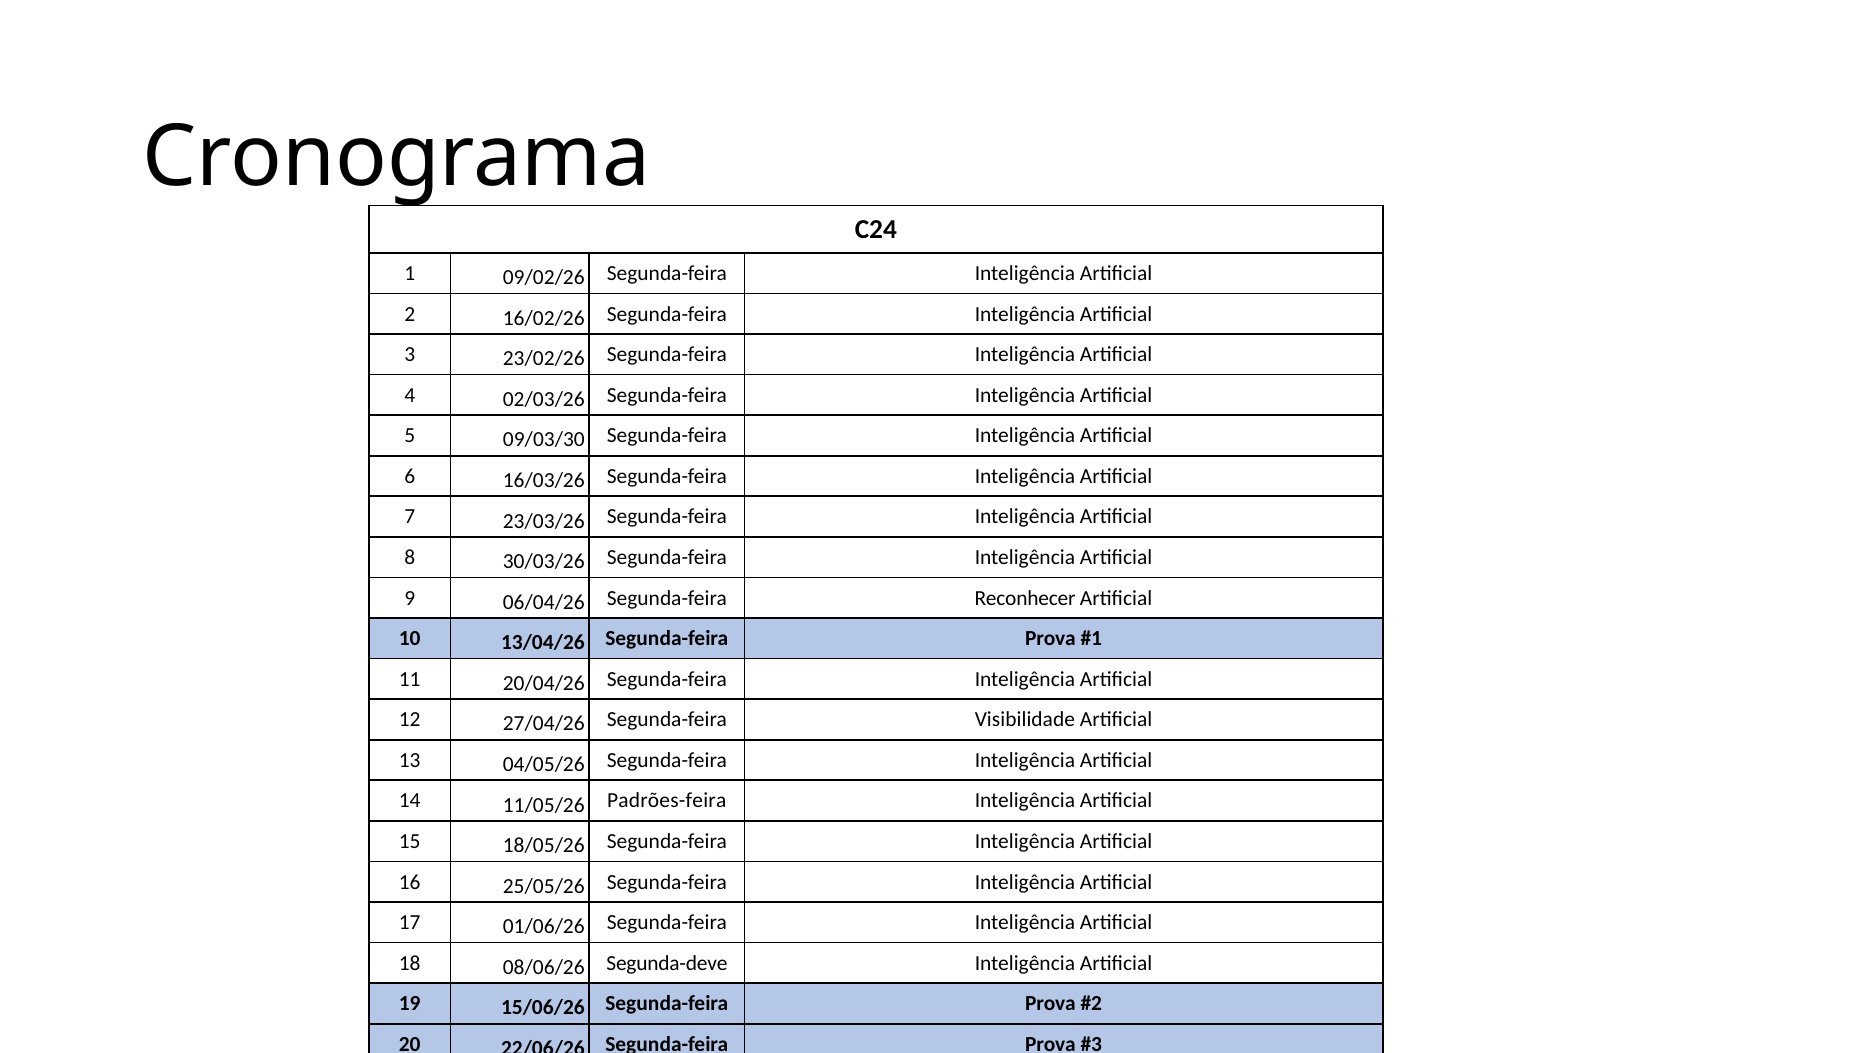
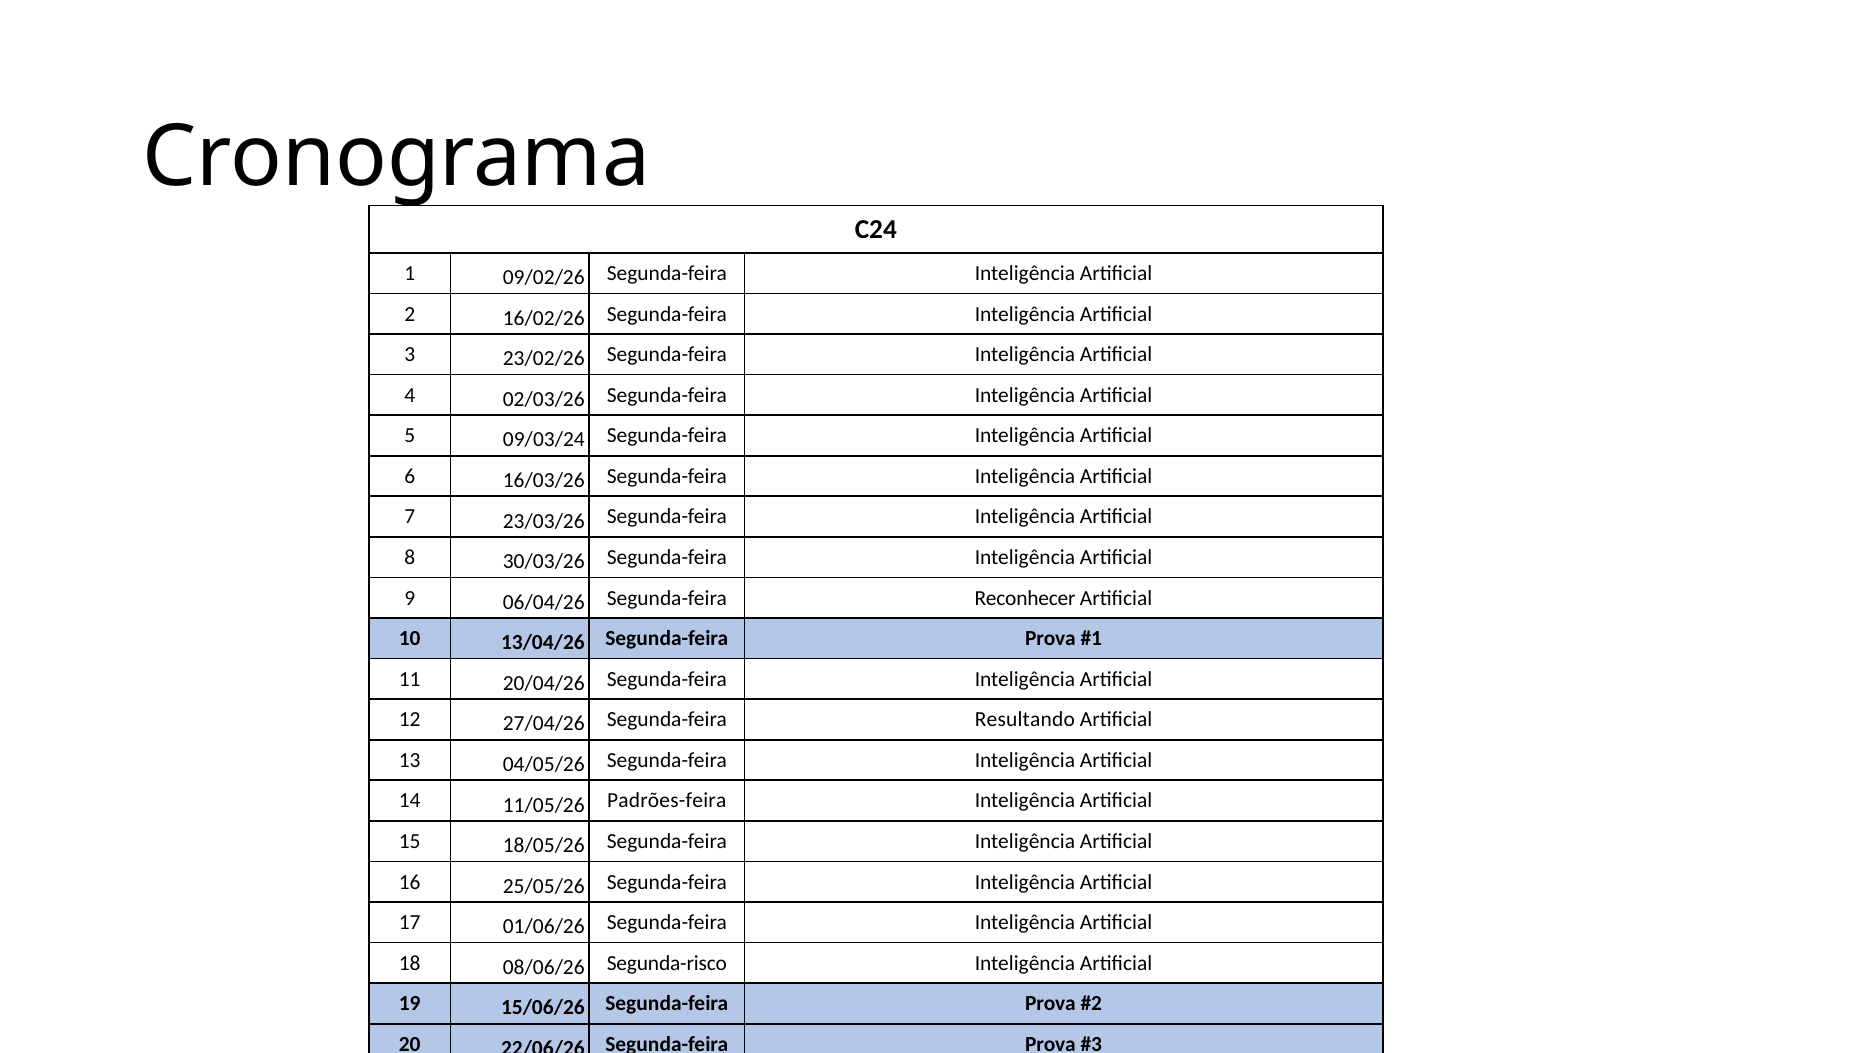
09/03/30: 09/03/30 -> 09/03/24
Visibilidade: Visibilidade -> Resultando
Segunda-deve: Segunda-deve -> Segunda-risco
